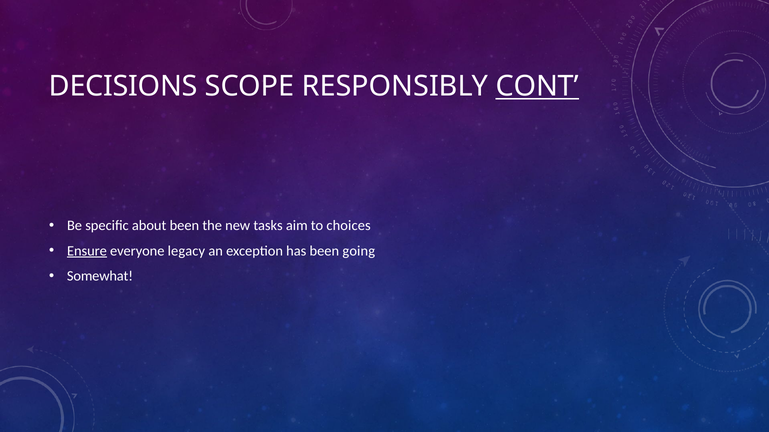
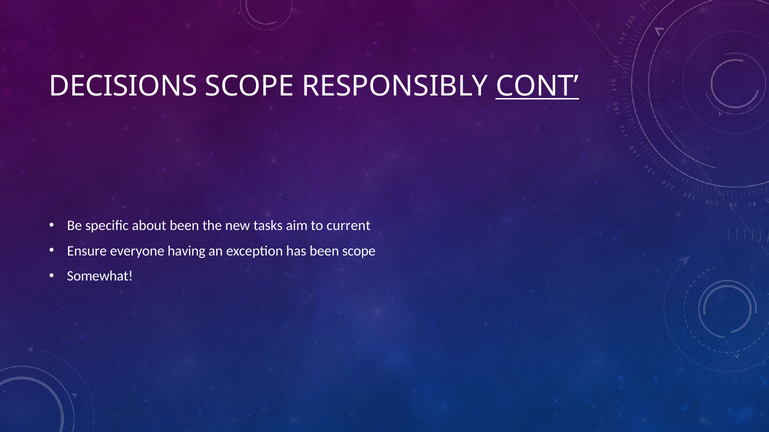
choices: choices -> current
Ensure underline: present -> none
legacy: legacy -> having
been going: going -> scope
